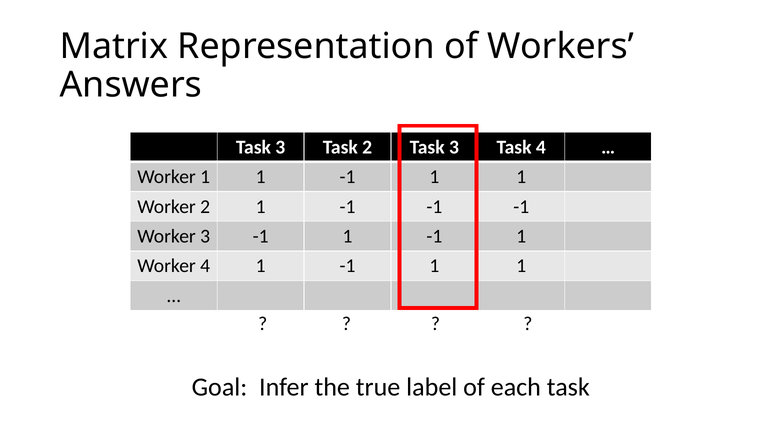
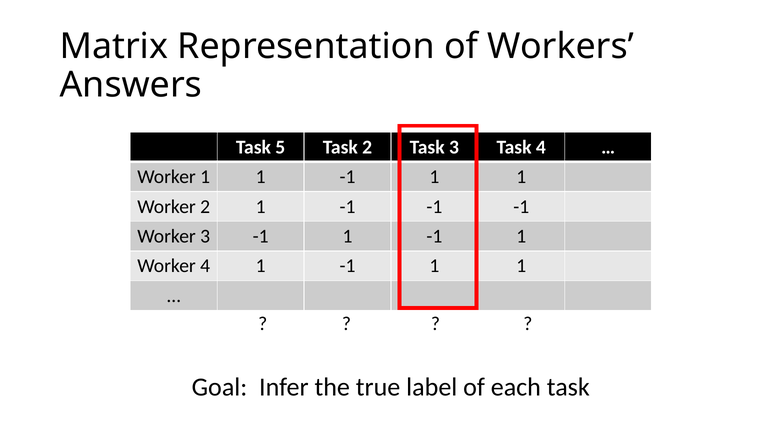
3 at (280, 147): 3 -> 5
